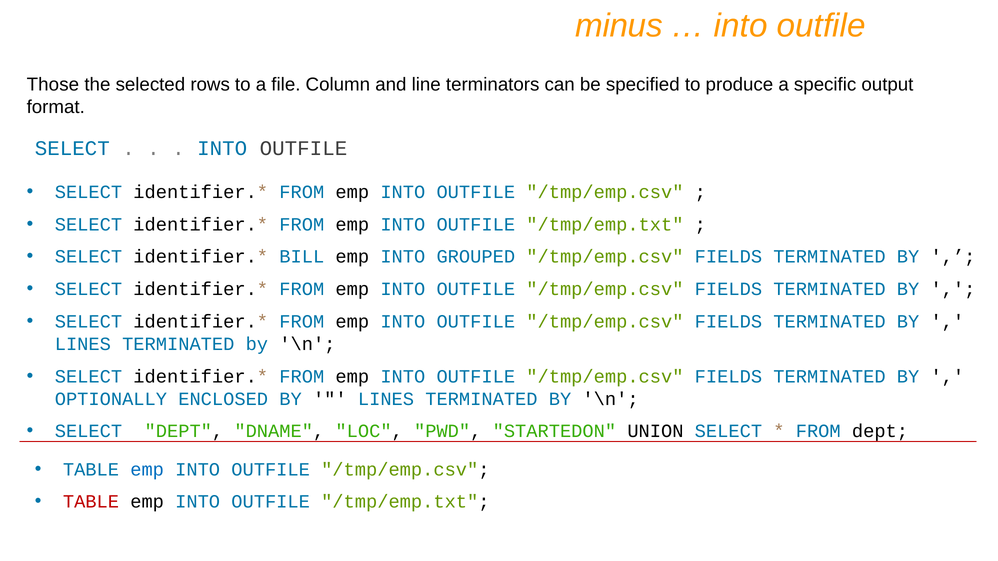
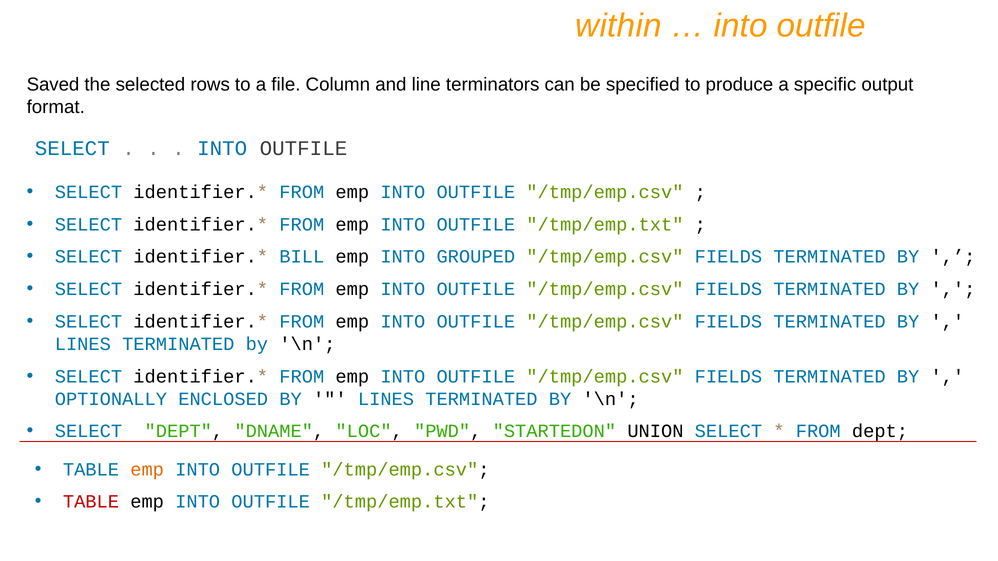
minus: minus -> within
Those: Those -> Saved
emp at (147, 470) colour: blue -> orange
